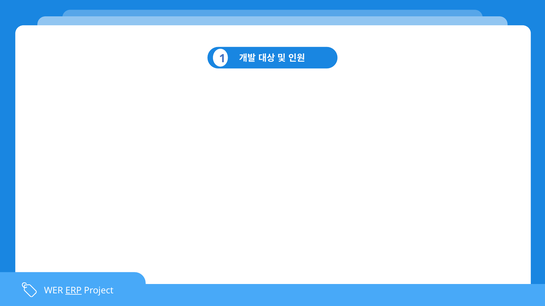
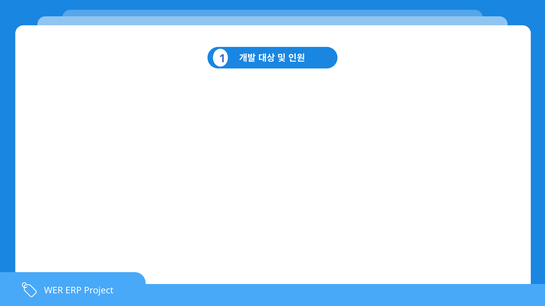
ERP underline: present -> none
